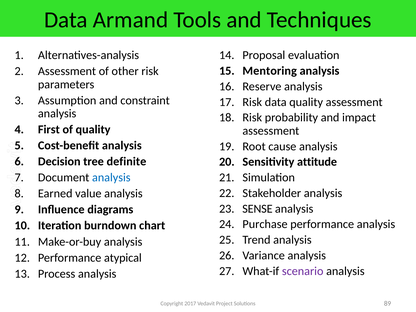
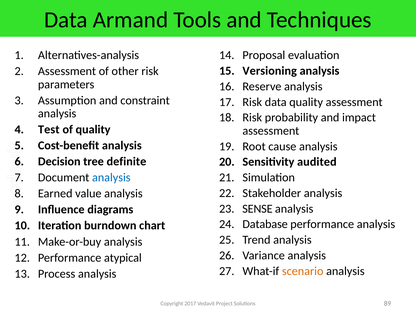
Mentoring: Mentoring -> Versioning
First: First -> Test
attitude: attitude -> audited
Purchase: Purchase -> Database
scenario colour: purple -> orange
